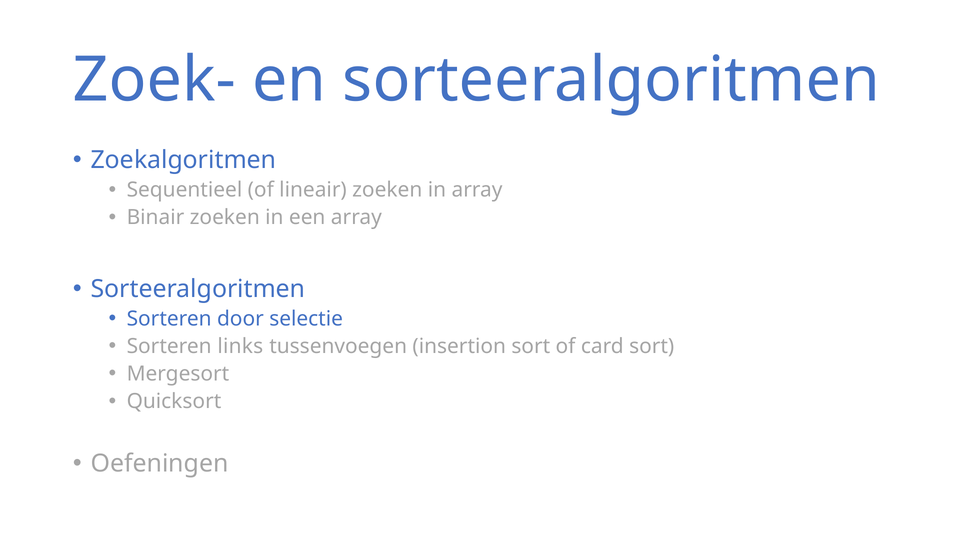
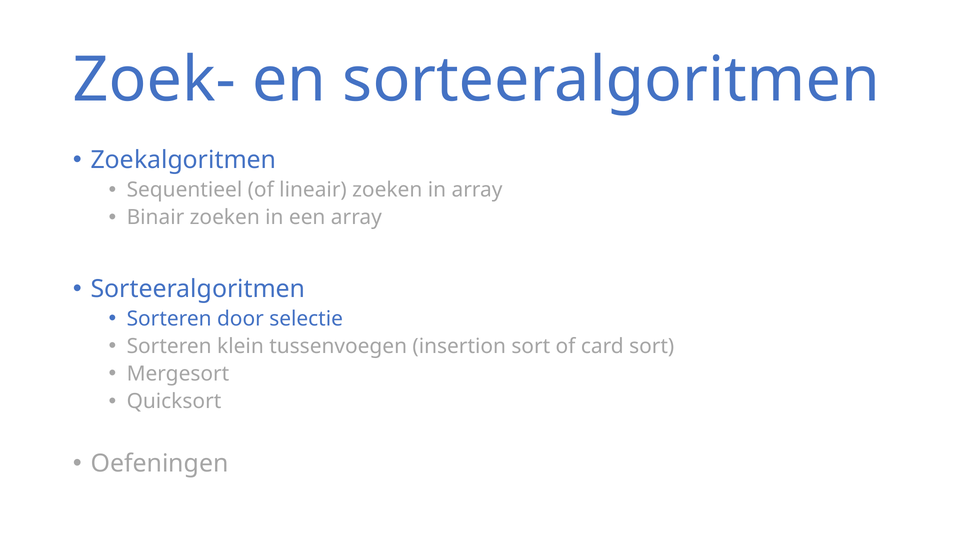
links: links -> klein
